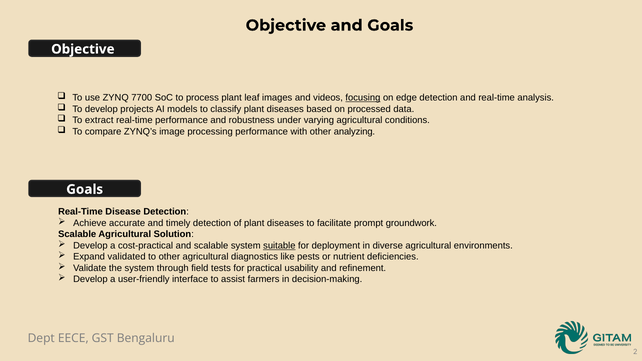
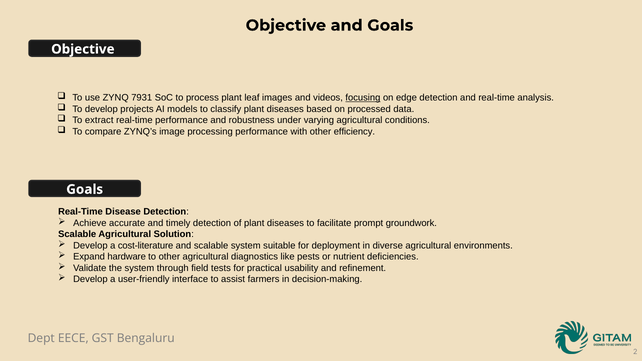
7700: 7700 -> 7931
analyzing: analyzing -> efficiency
cost-practical: cost-practical -> cost-literature
suitable underline: present -> none
validated: validated -> hardware
